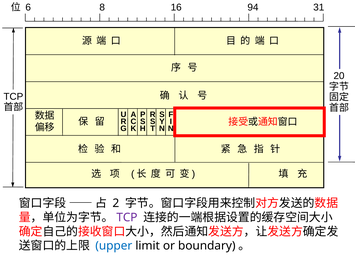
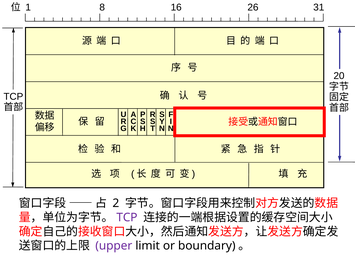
6: 6 -> 1
94: 94 -> 26
upper colour: blue -> purple
